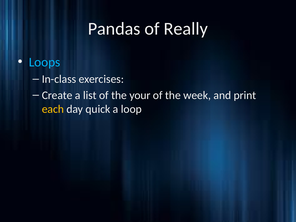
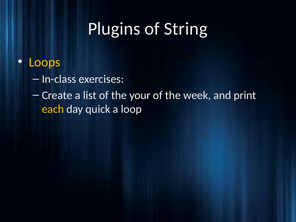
Pandas: Pandas -> Plugins
Really: Really -> String
Loops colour: light blue -> yellow
